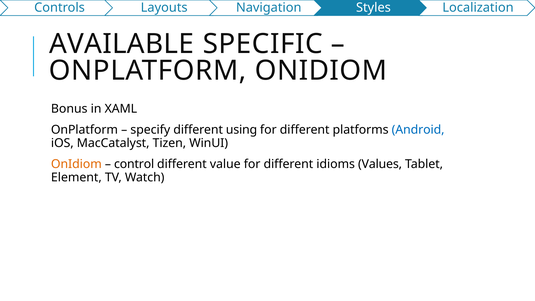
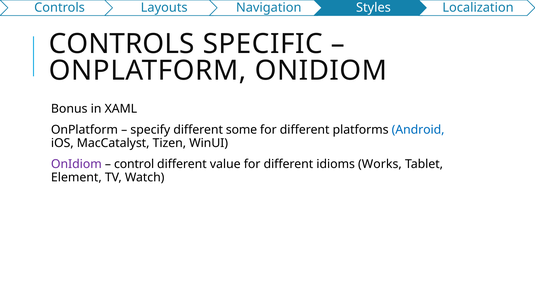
AVAILABLE at (122, 44): AVAILABLE -> CONTROLS
using: using -> some
OnIdiom at (76, 164) colour: orange -> purple
Values: Values -> Works
